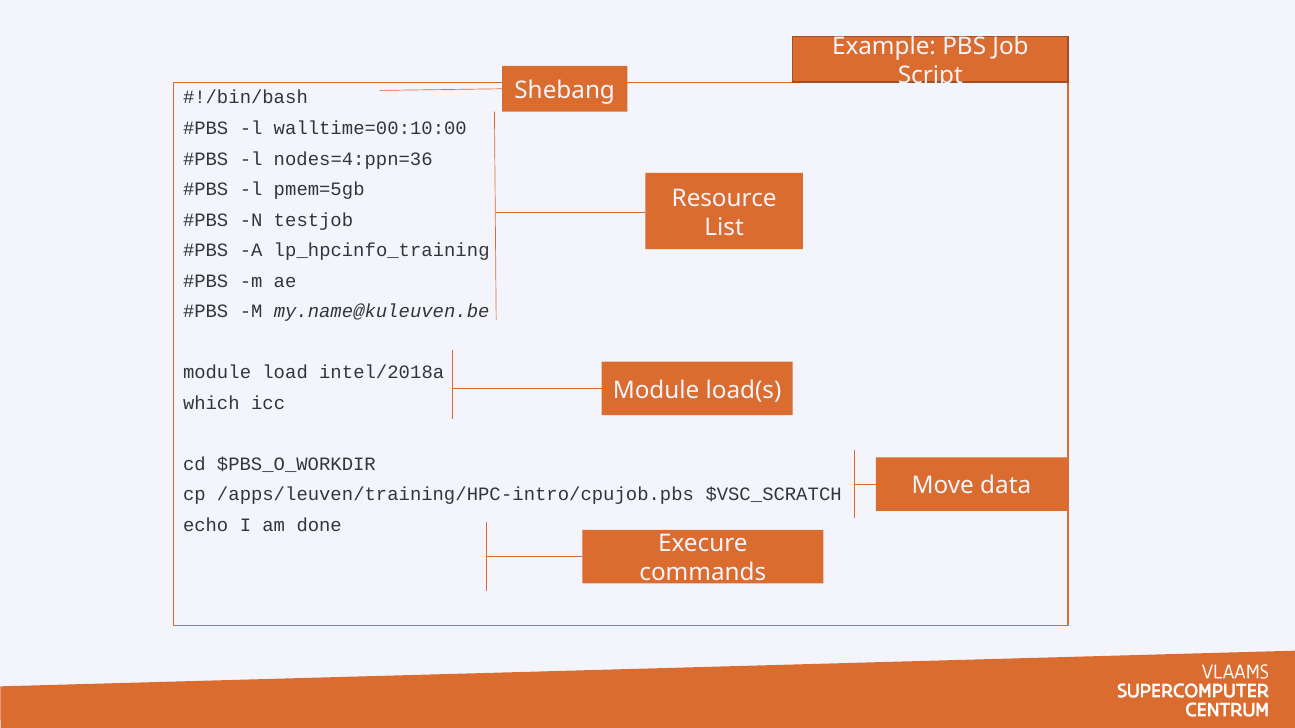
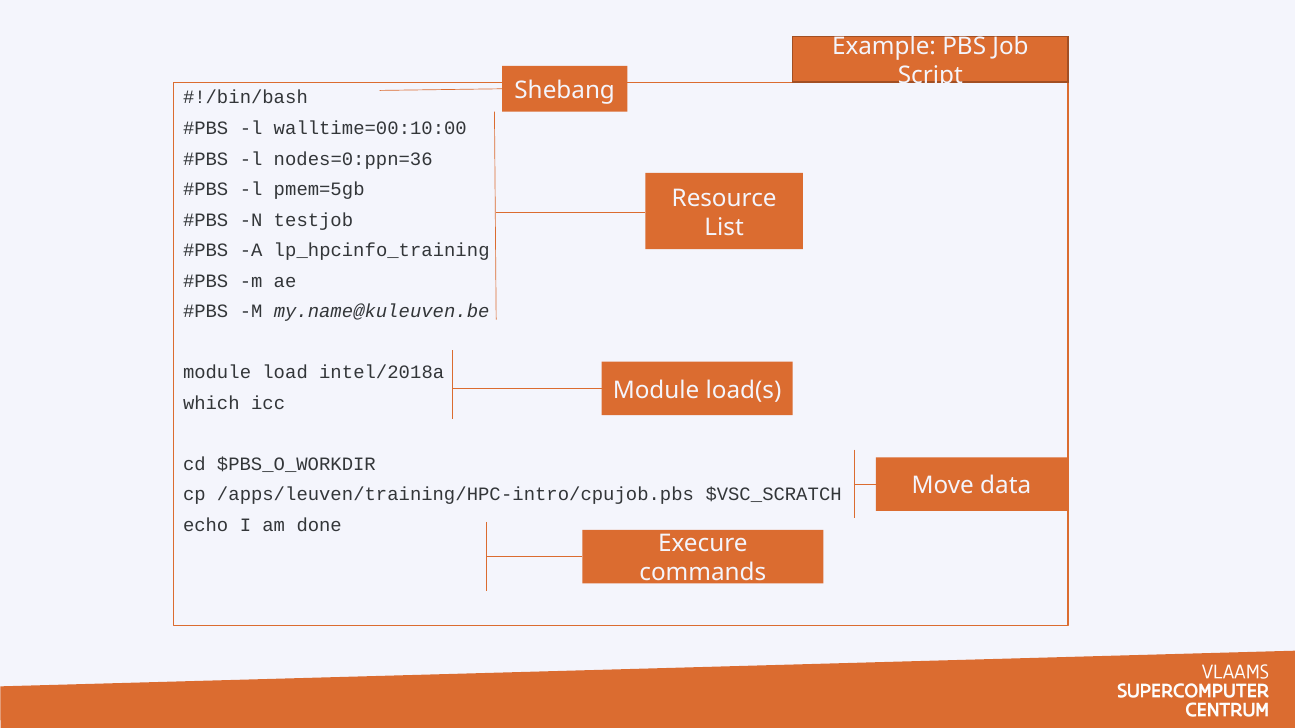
nodes=4:ppn=36: nodes=4:ppn=36 -> nodes=0:ppn=36
